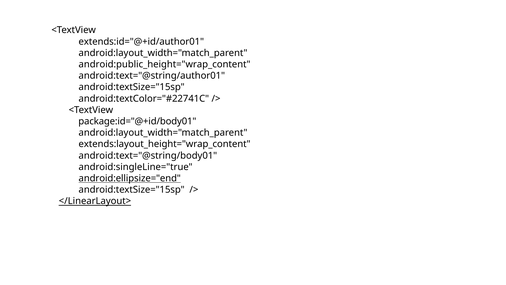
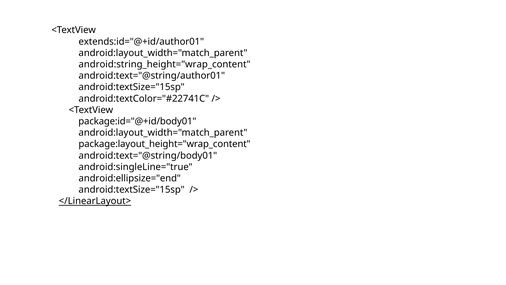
android:public_height="wrap_content: android:public_height="wrap_content -> android:string_height="wrap_content
extends:layout_height="wrap_content: extends:layout_height="wrap_content -> package:layout_height="wrap_content
android:ellipsize="end underline: present -> none
